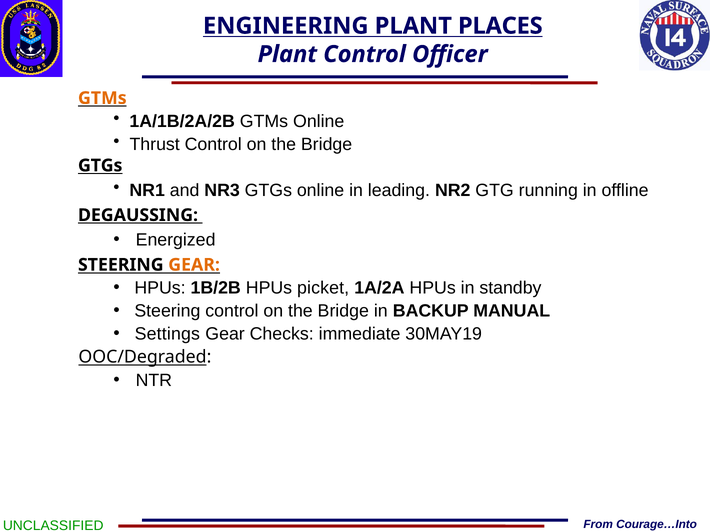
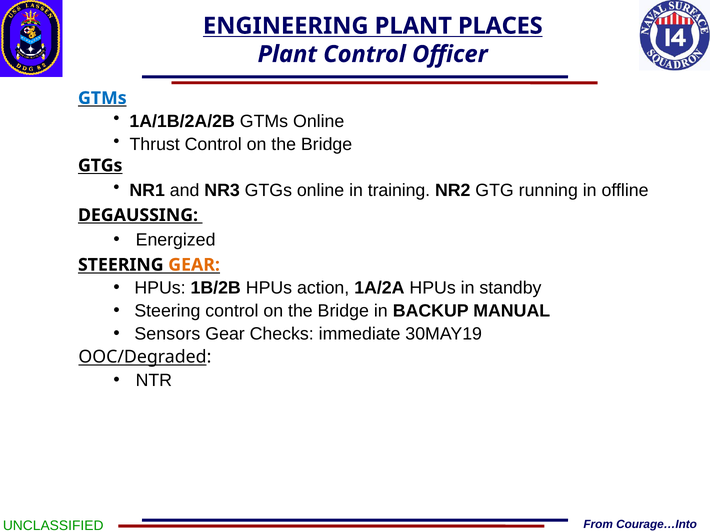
GTMs at (102, 98) colour: orange -> blue
leading: leading -> training
picket: picket -> action
Settings: Settings -> Sensors
